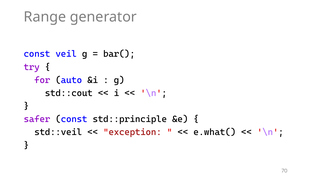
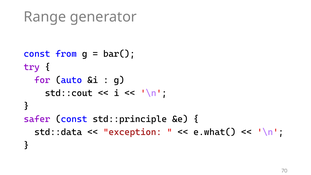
veil: veil -> from
std::veil: std::veil -> std::data
